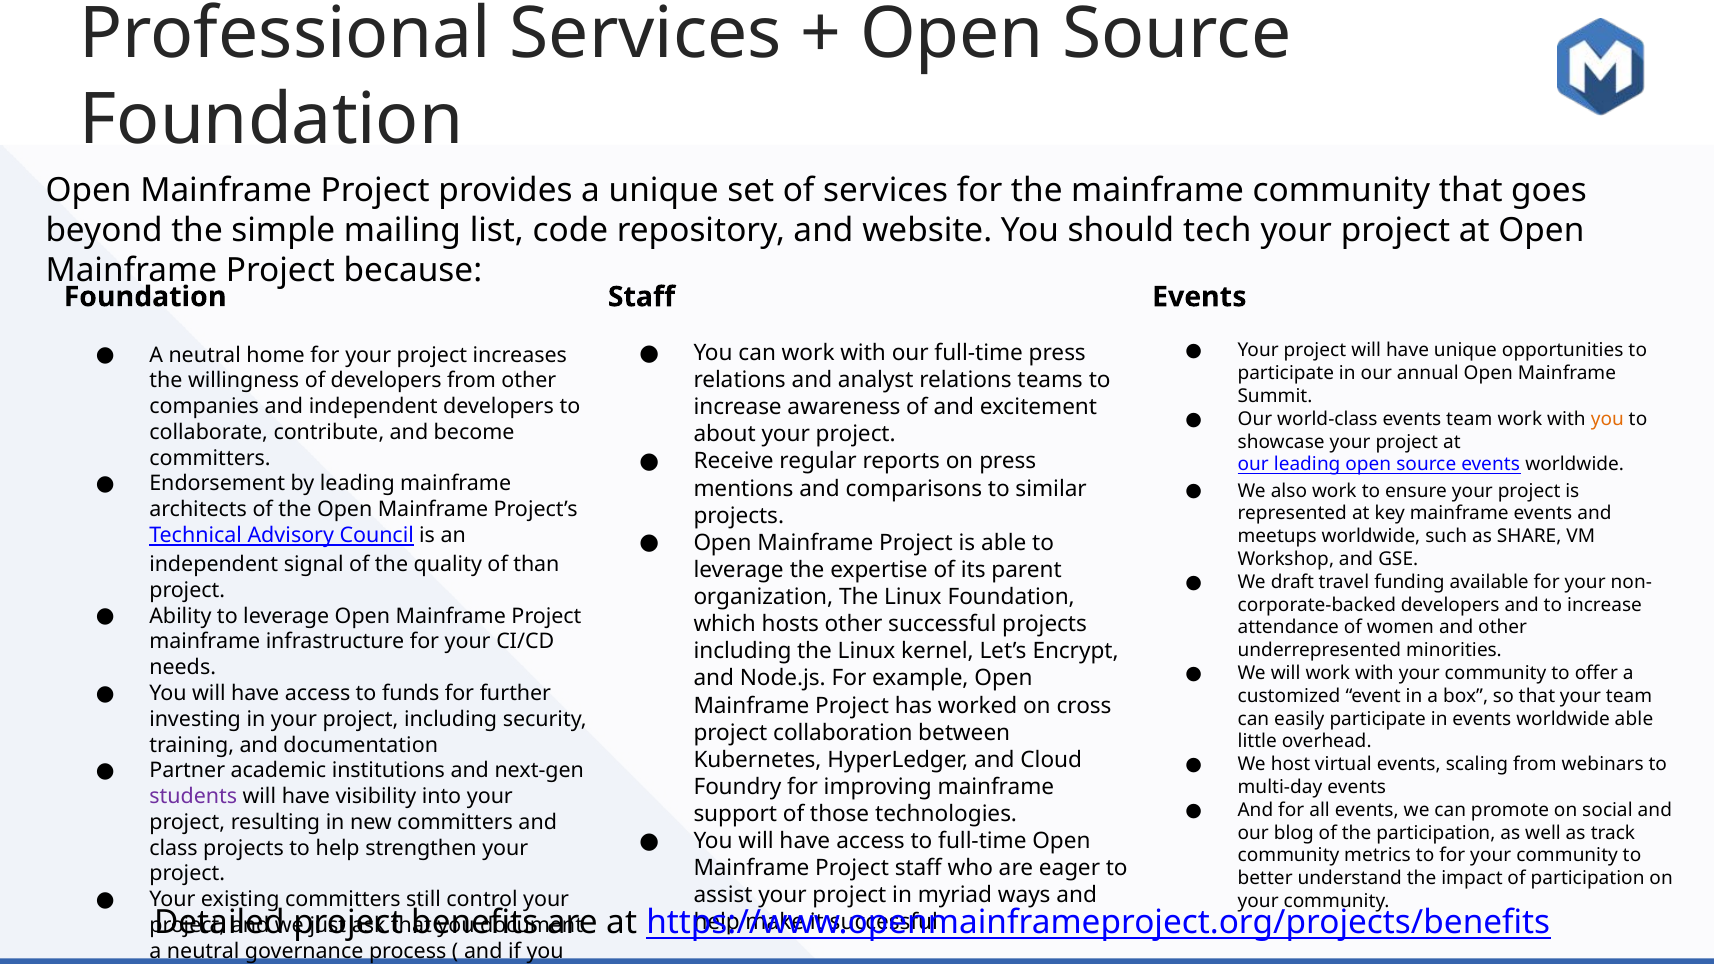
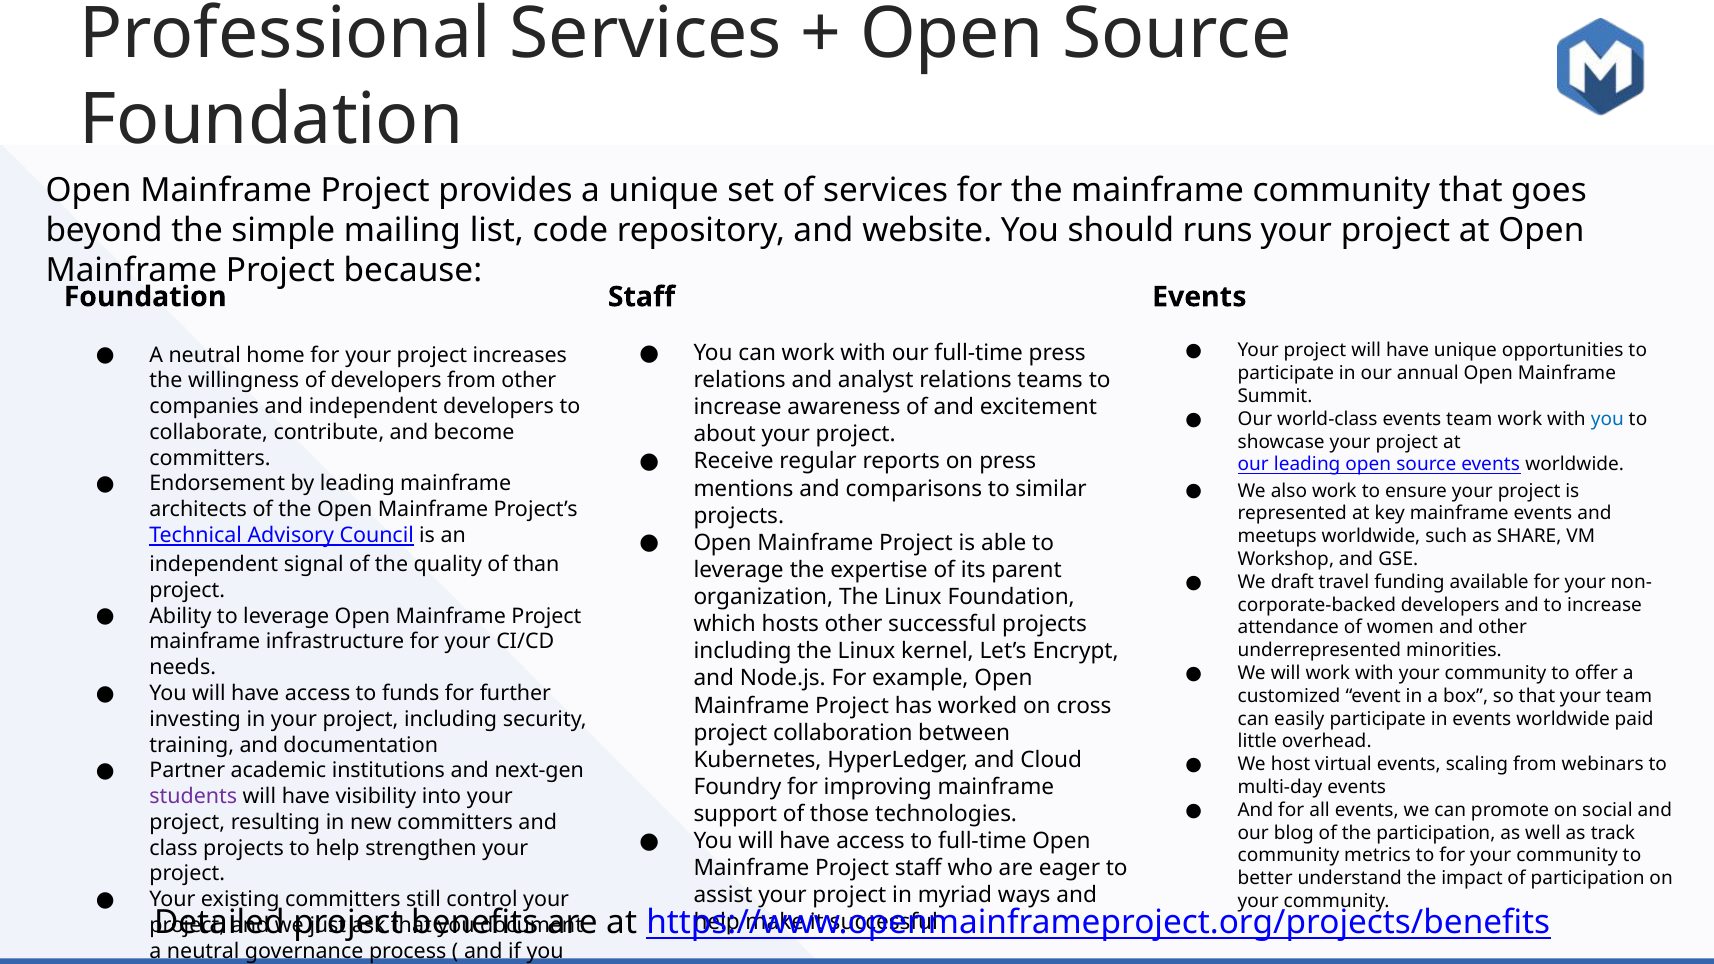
tech: tech -> runs
you at (1607, 419) colour: orange -> blue
worldwide able: able -> paid
